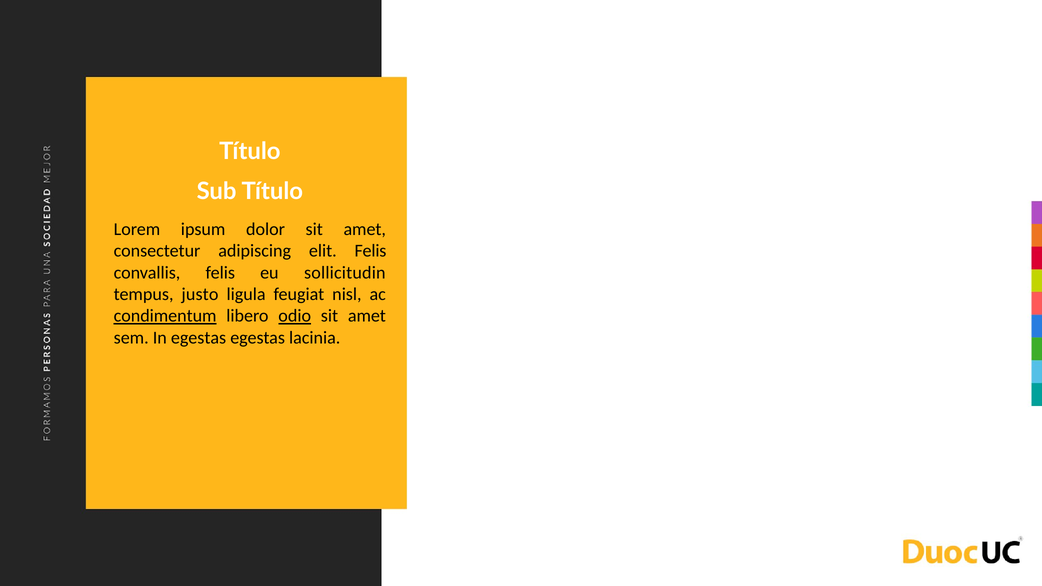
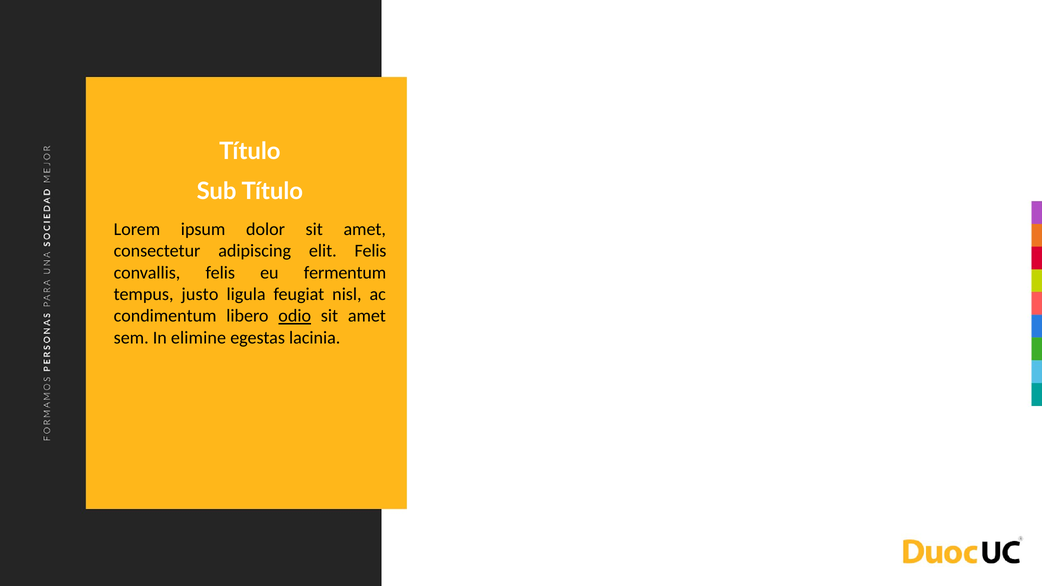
sollicitudin: sollicitudin -> fermentum
condimentum underline: present -> none
In egestas: egestas -> elimine
